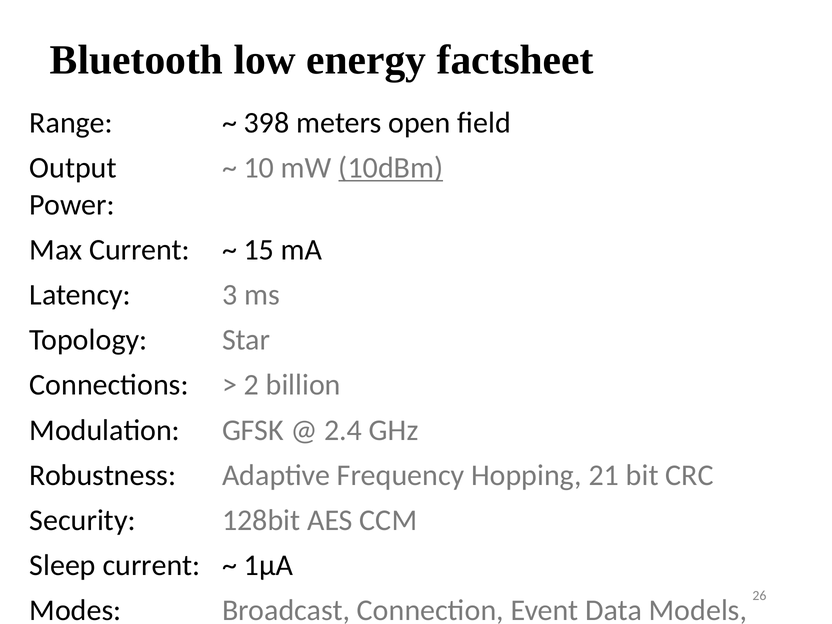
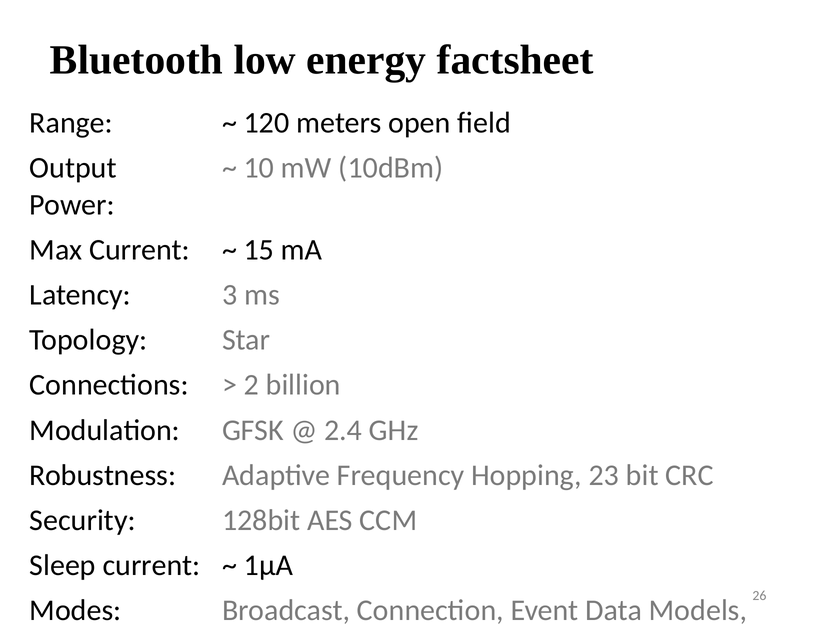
398: 398 -> 120
10dBm underline: present -> none
21: 21 -> 23
